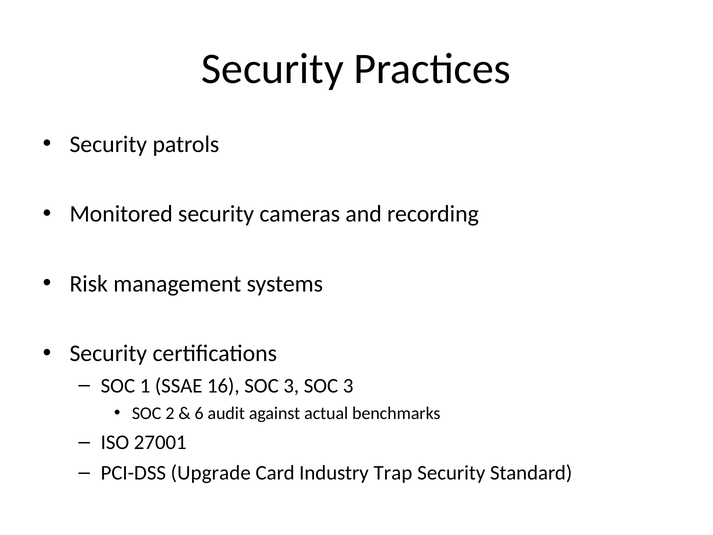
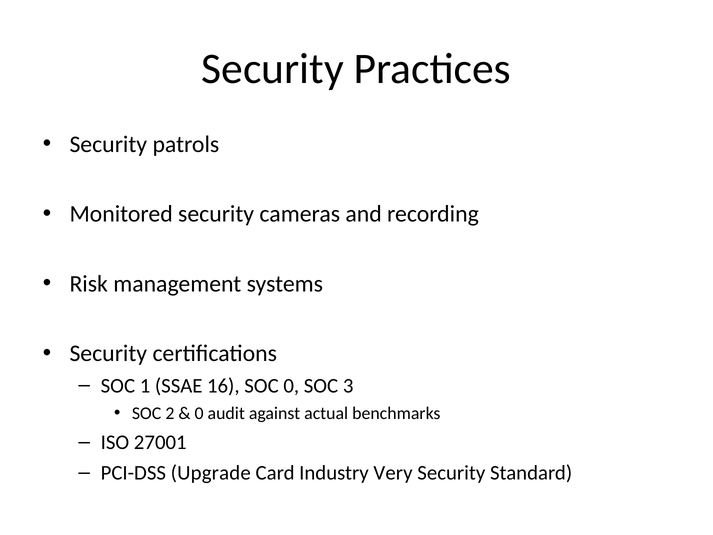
16 SOC 3: 3 -> 0
6 at (199, 413): 6 -> 0
Trap: Trap -> Very
